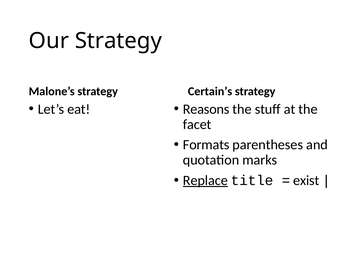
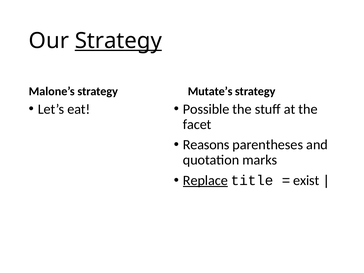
Strategy at (118, 41) underline: none -> present
Certain’s: Certain’s -> Mutate’s
Reasons: Reasons -> Possible
Formats: Formats -> Reasons
